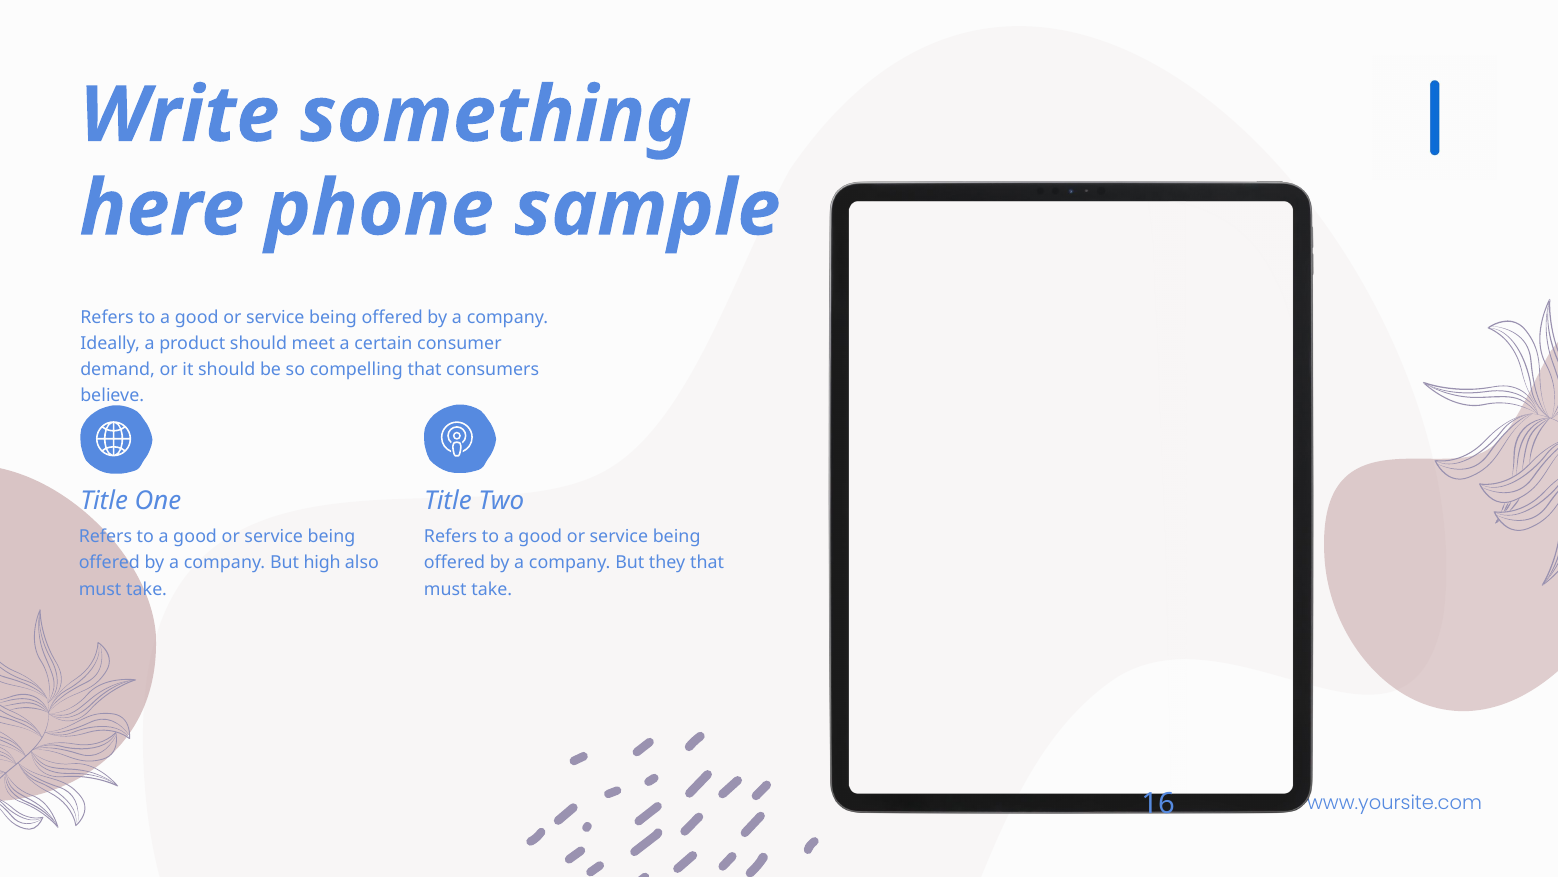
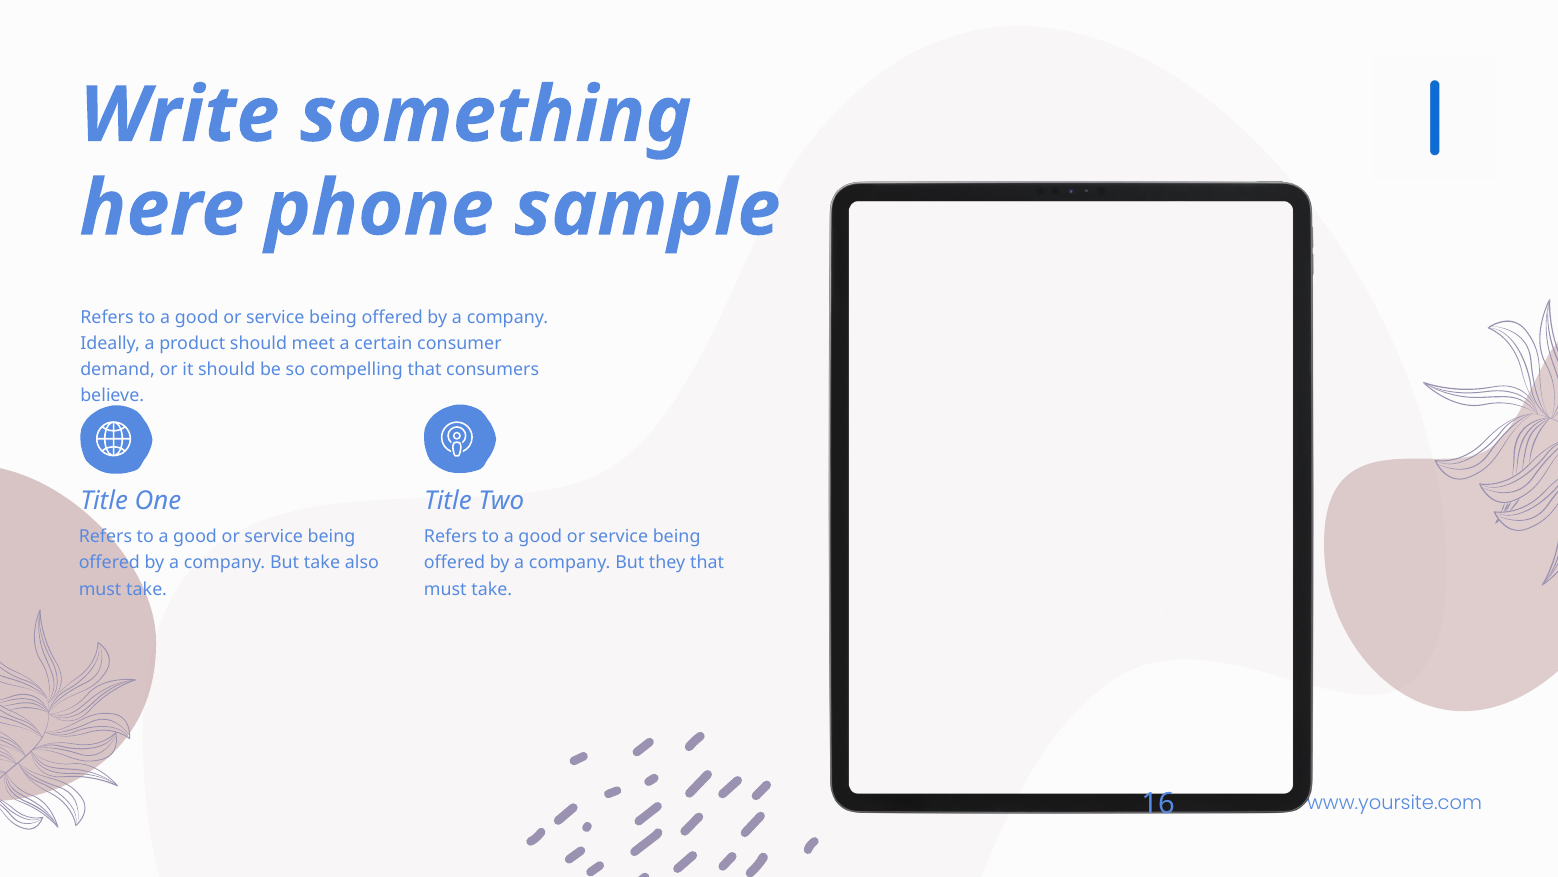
But high: high -> take
